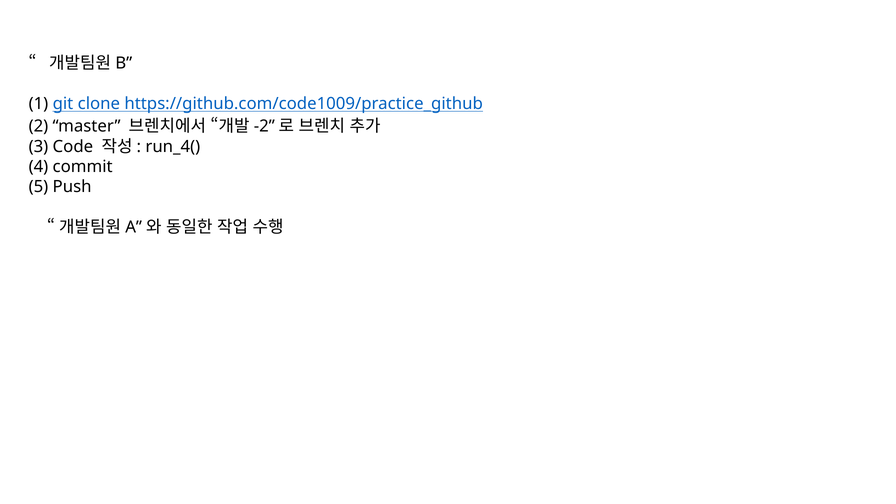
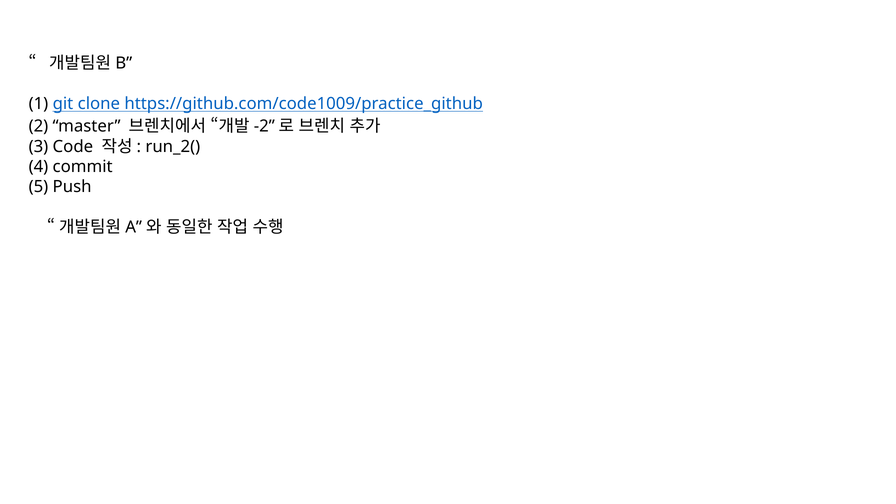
run_4(: run_4( -> run_2(
